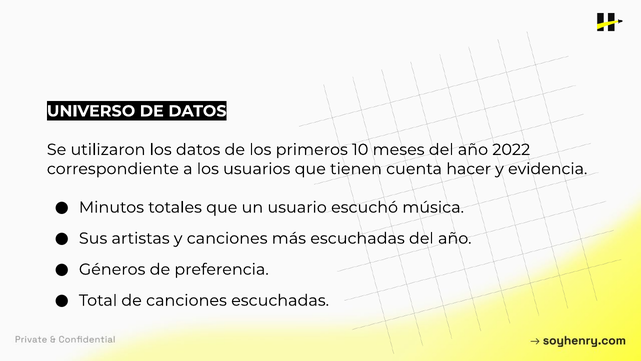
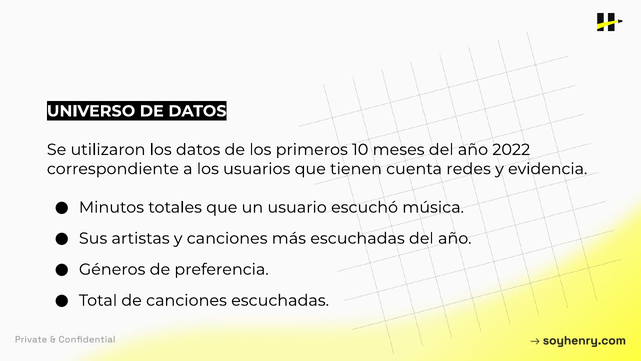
hacer: hacer -> redes
